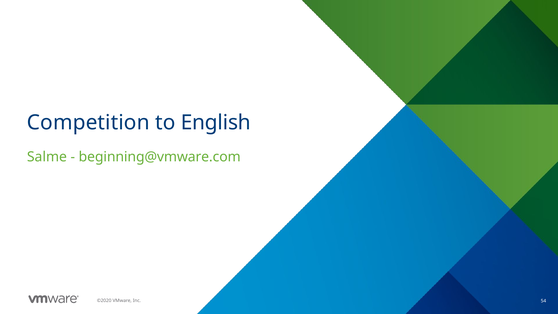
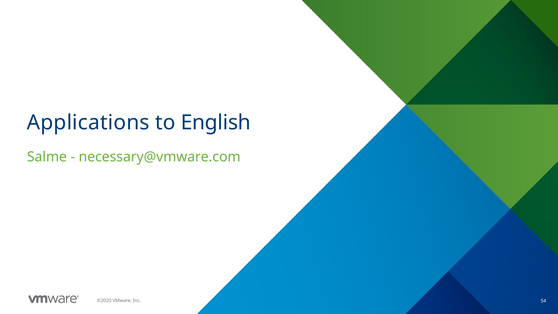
Competition: Competition -> Applications
beginning@vmware.com: beginning@vmware.com -> necessary@vmware.com
